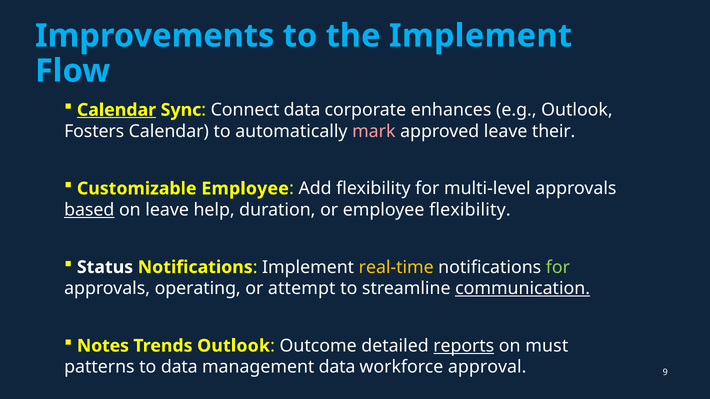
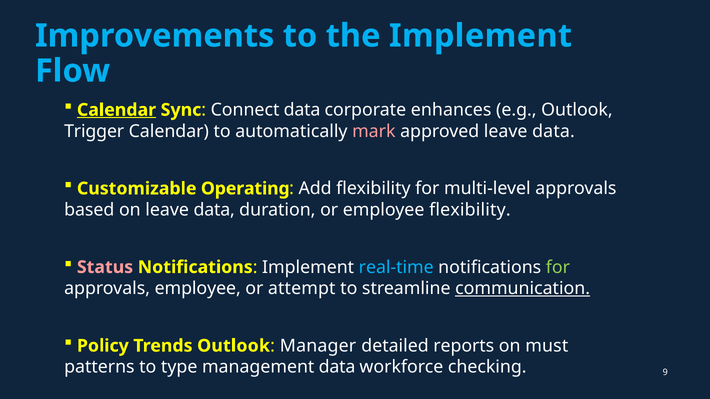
Fosters: Fosters -> Trigger
approved leave their: their -> data
Customizable Employee: Employee -> Operating
based underline: present -> none
on leave help: help -> data
Status colour: white -> pink
real-time colour: yellow -> light blue
approvals operating: operating -> employee
Notes: Notes -> Policy
Outcome: Outcome -> Manager
reports underline: present -> none
to data: data -> type
approval: approval -> checking
